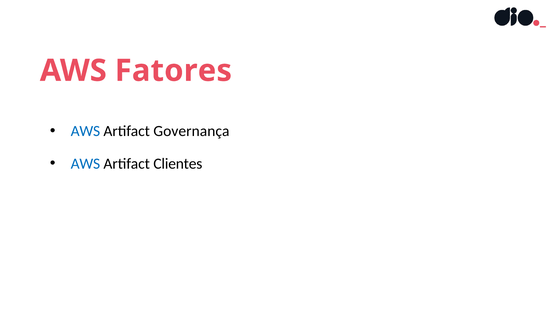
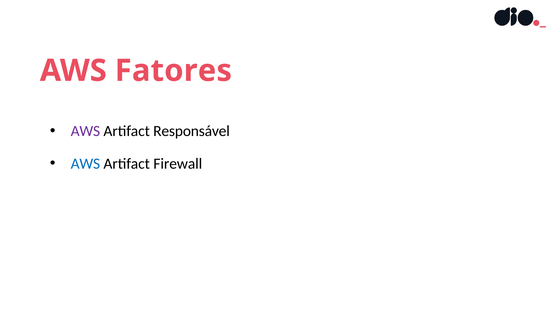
AWS at (85, 131) colour: blue -> purple
Governança: Governança -> Responsável
Clientes: Clientes -> Firewall
